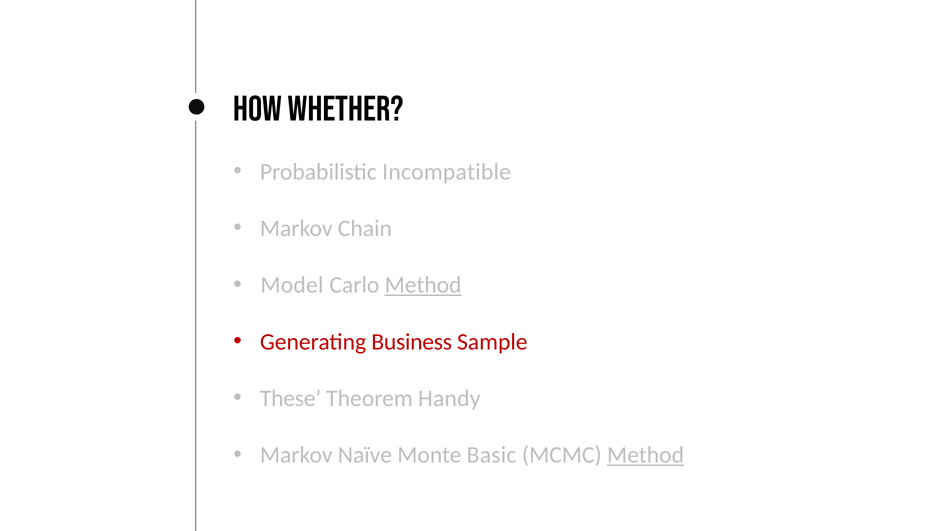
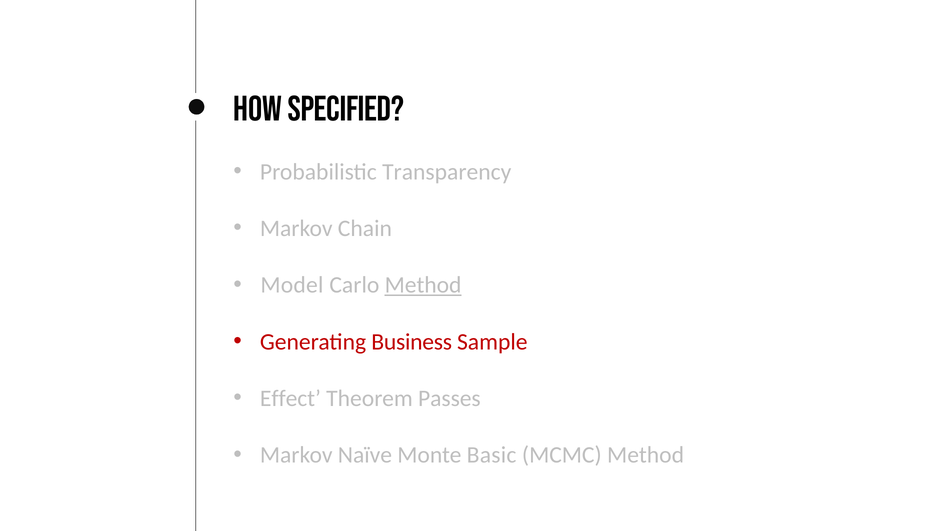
Whether: Whether -> Specified
Incompatible: Incompatible -> Transparency
These: These -> Effect
Handy: Handy -> Passes
Method at (646, 455) underline: present -> none
